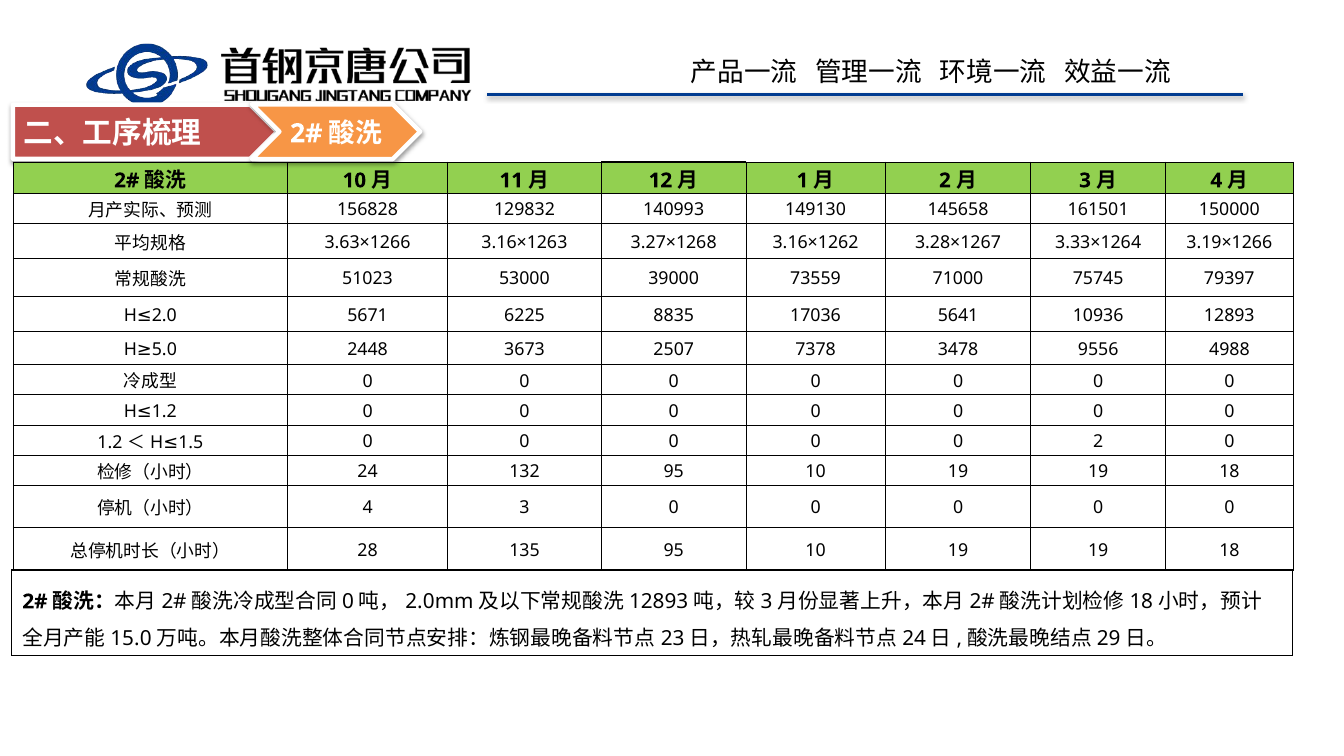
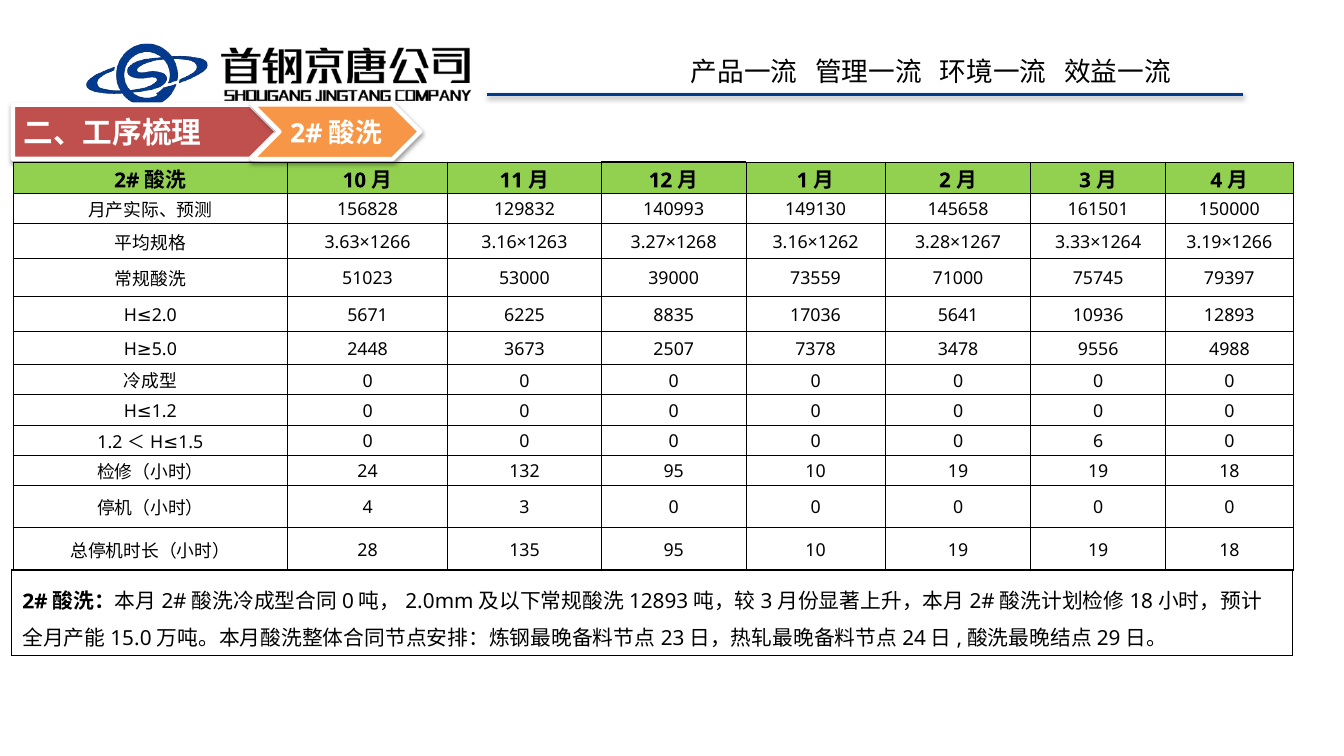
0 2: 2 -> 6
